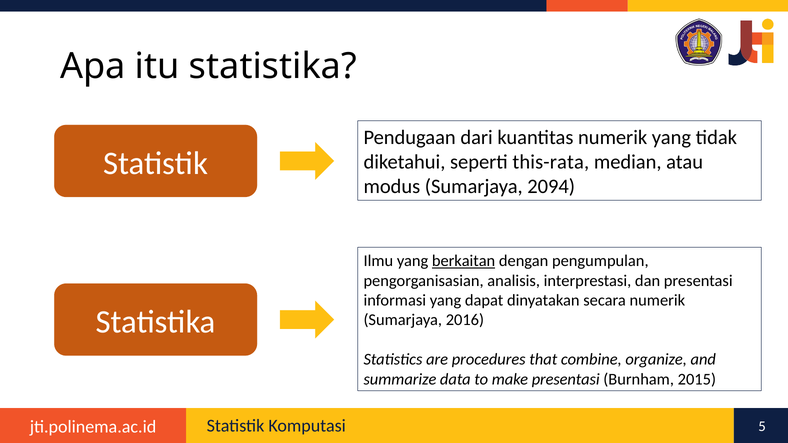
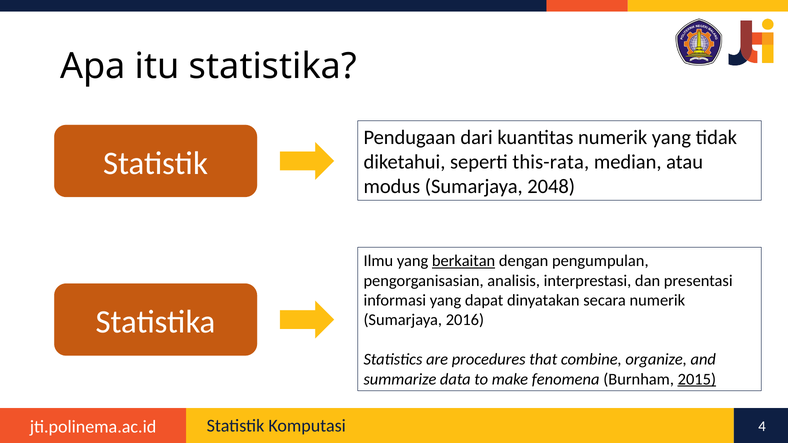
2094: 2094 -> 2048
make presentasi: presentasi -> fenomena
2015 underline: none -> present
5: 5 -> 4
